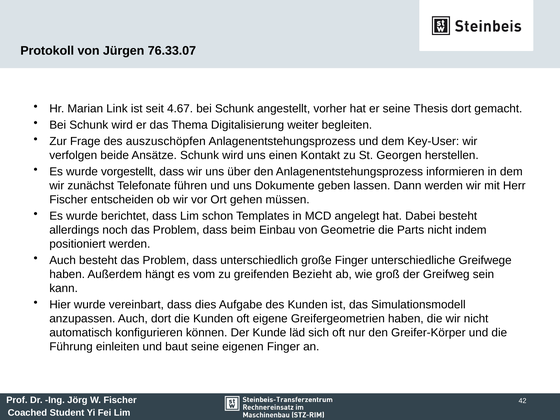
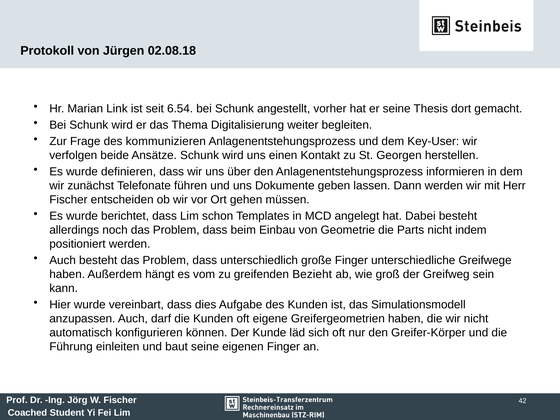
76.33.07: 76.33.07 -> 02.08.18
4.67: 4.67 -> 6.54
auszuschöpfen: auszuschöpfen -> kommunizieren
vorgestellt: vorgestellt -> definieren
Auch dort: dort -> darf
